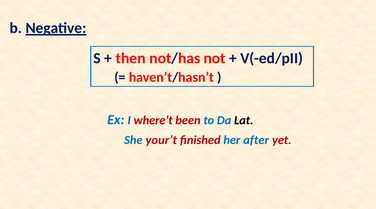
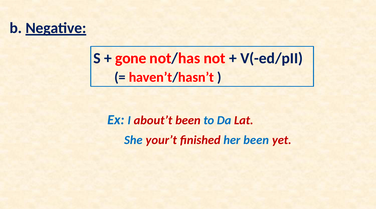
then: then -> gone
where’t: where’t -> about’t
Lat colour: black -> red
her after: after -> been
